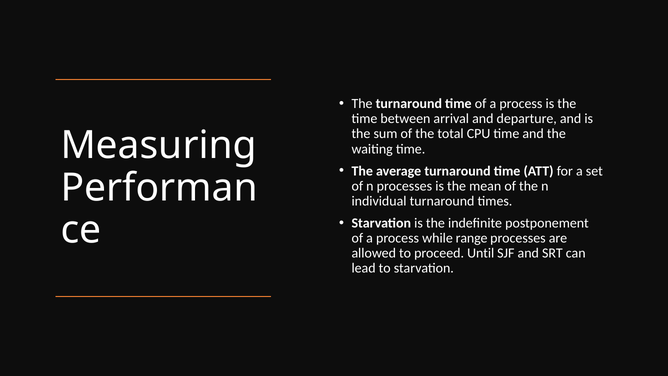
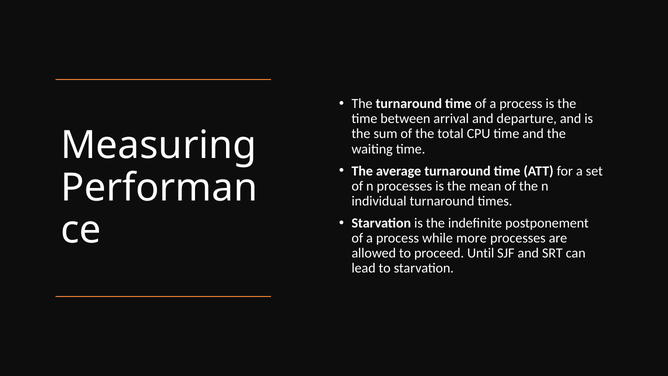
range: range -> more
